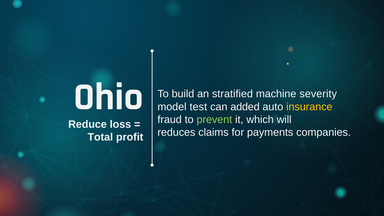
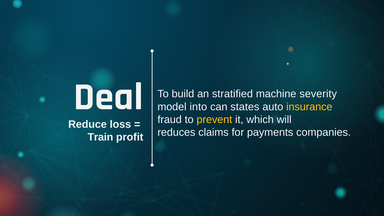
Ohio: Ohio -> Deal
test: test -> into
added: added -> states
prevent colour: light green -> yellow
Total: Total -> Train
